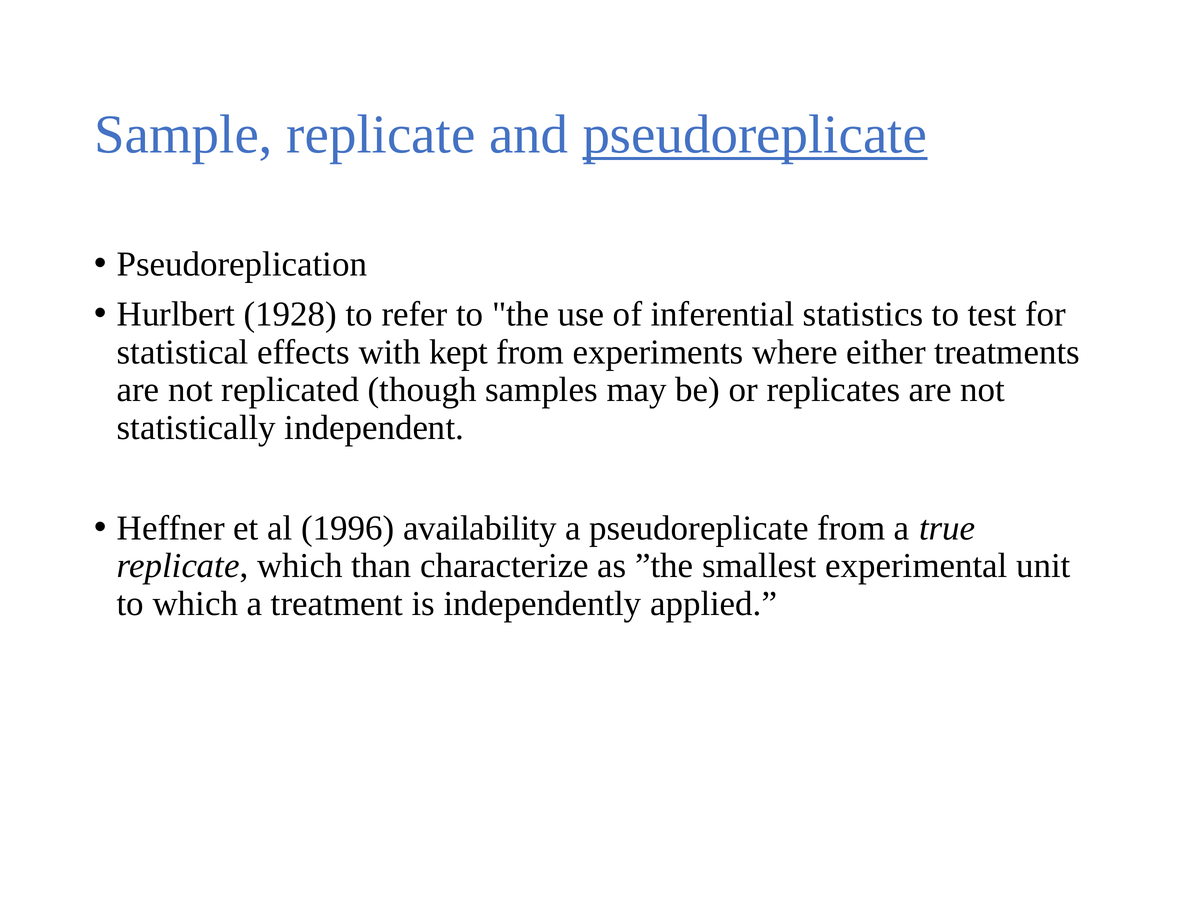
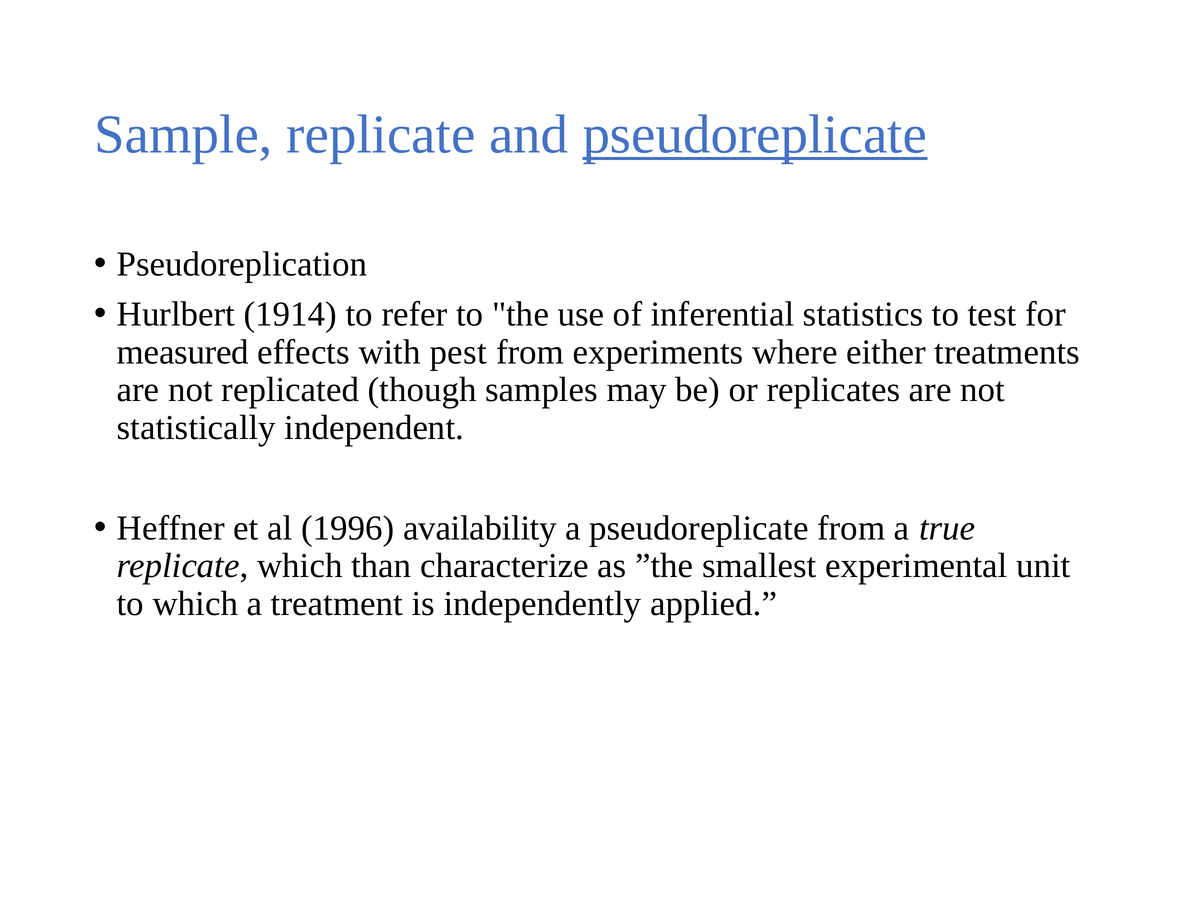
1928: 1928 -> 1914
statistical: statistical -> measured
kept: kept -> pest
